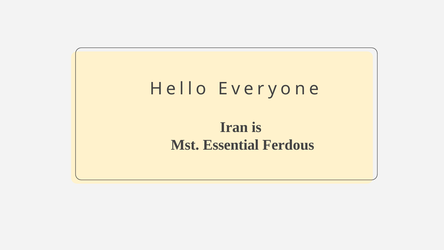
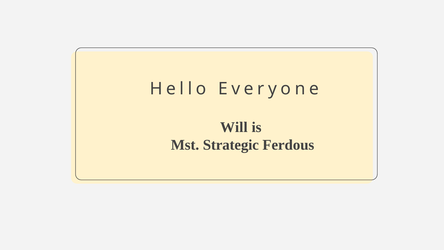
Iran: Iran -> Will
Essential: Essential -> Strategic
